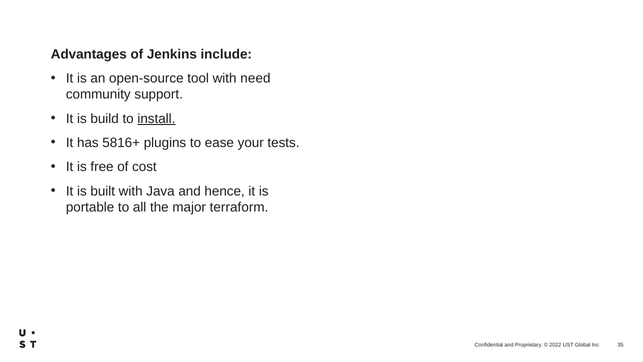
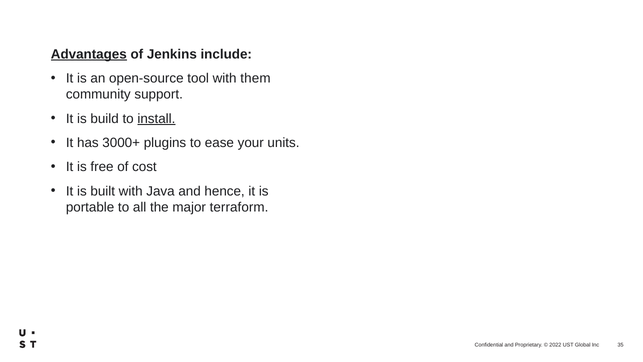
Advantages underline: none -> present
need: need -> them
5816+: 5816+ -> 3000+
tests: tests -> units
